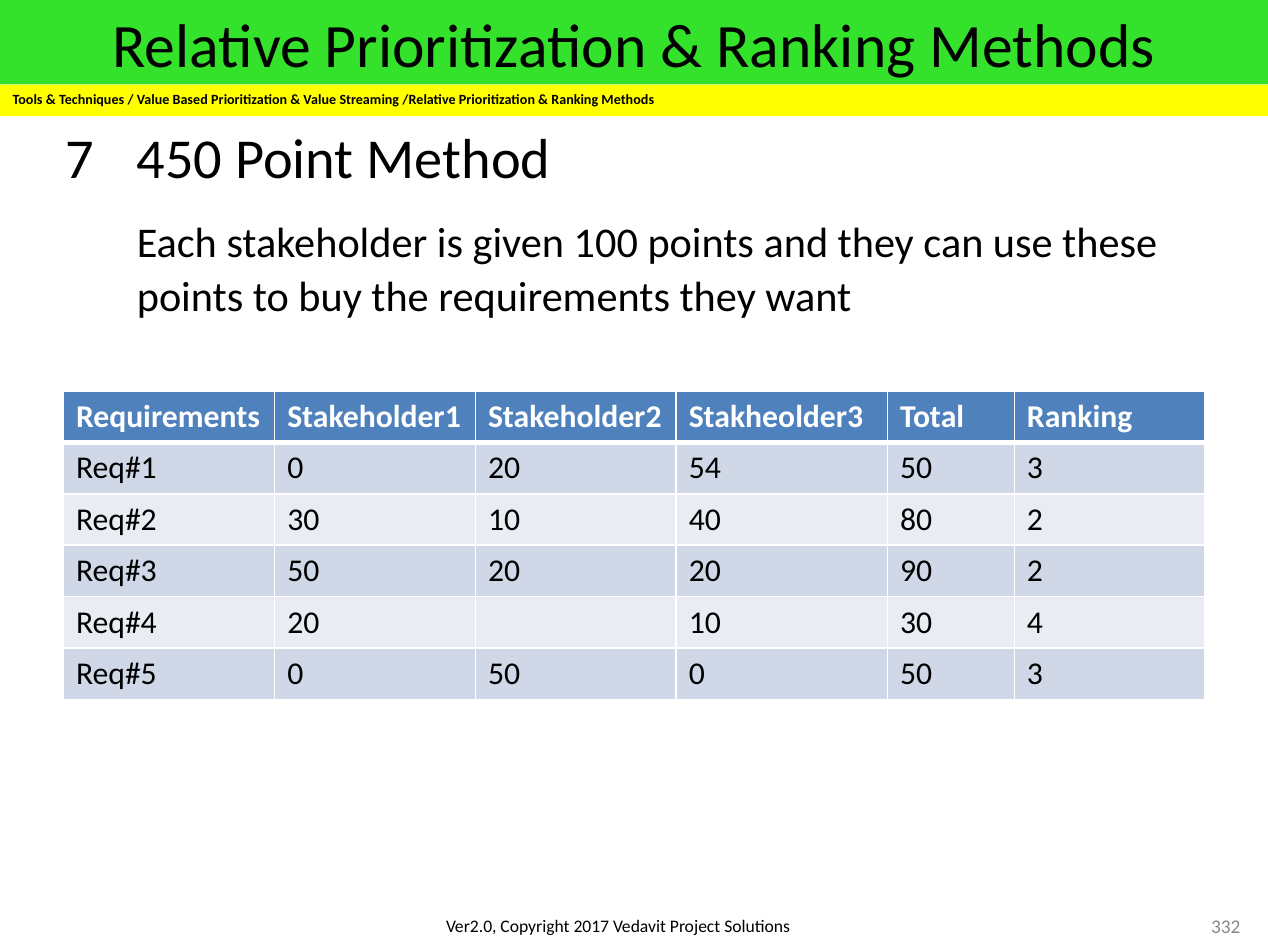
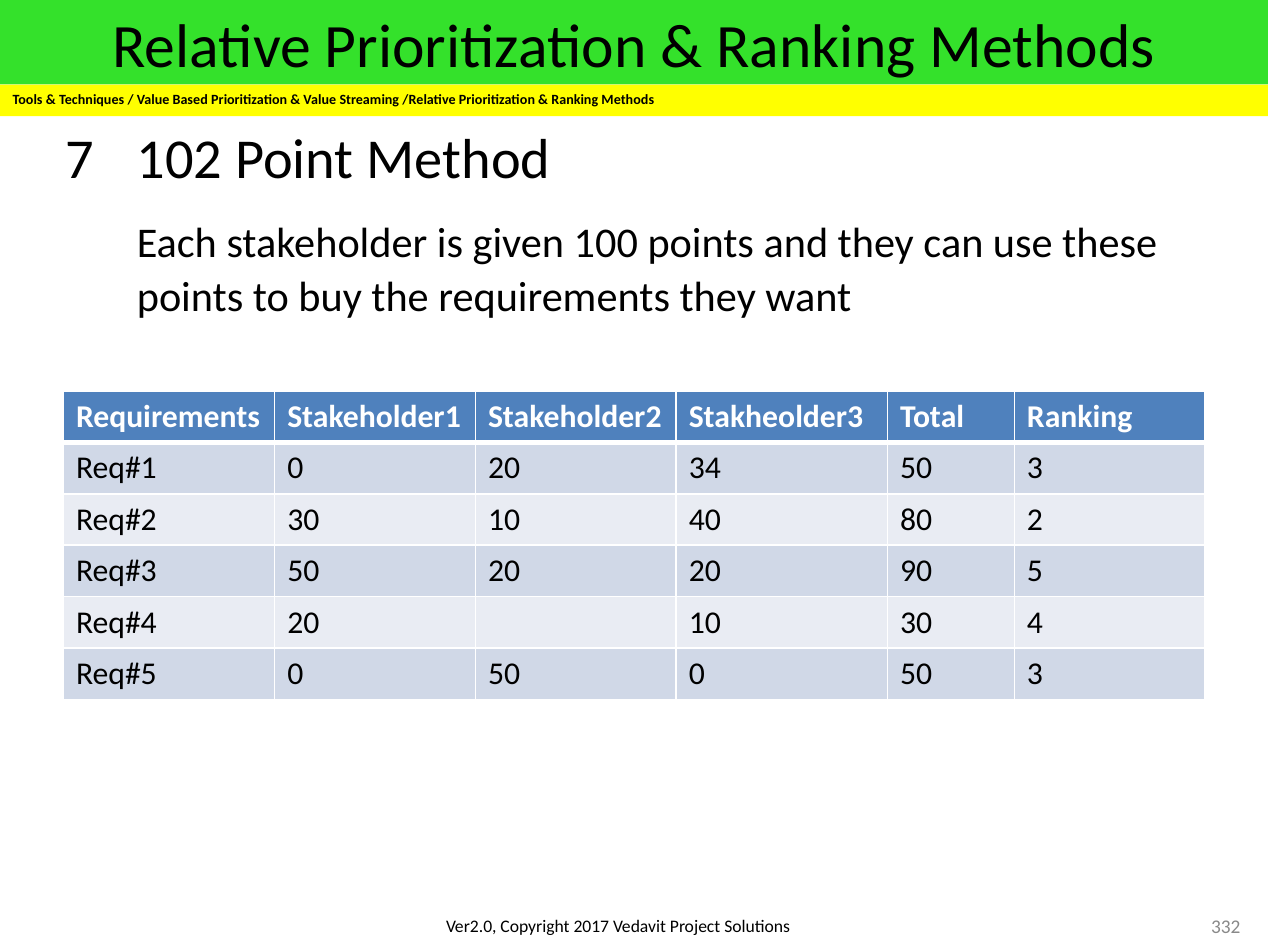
450: 450 -> 102
54: 54 -> 34
90 2: 2 -> 5
